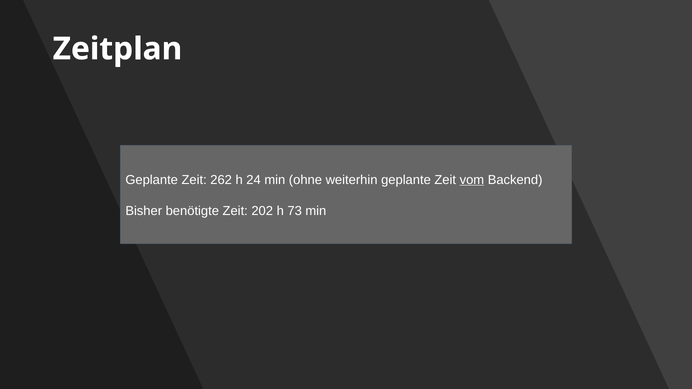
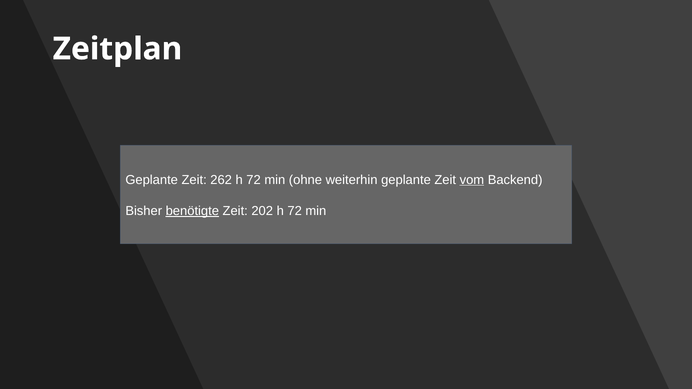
262 h 24: 24 -> 72
benötigte underline: none -> present
202 h 73: 73 -> 72
